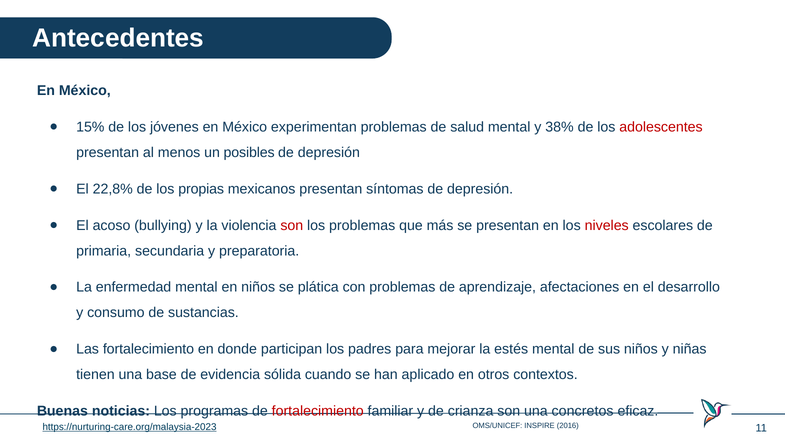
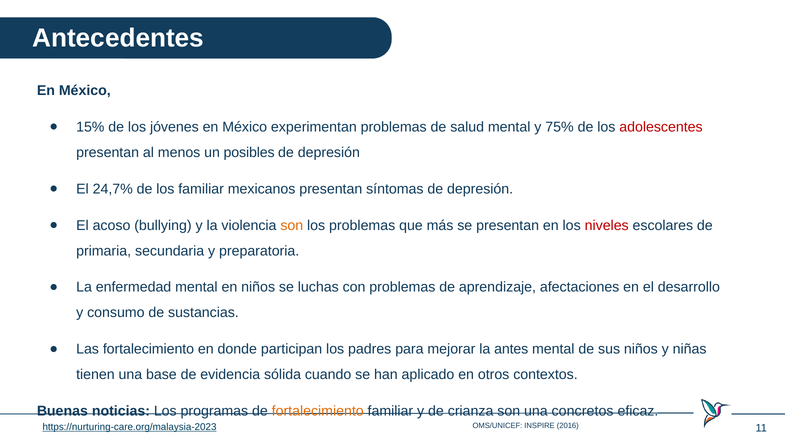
38%: 38% -> 75%
22,8%: 22,8% -> 24,7%
los propias: propias -> familiar
son at (292, 226) colour: red -> orange
plática: plática -> luchas
estés: estés -> antes
fortalecimiento at (318, 412) colour: red -> orange
